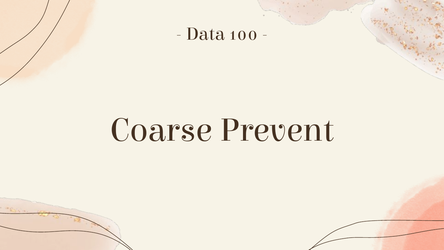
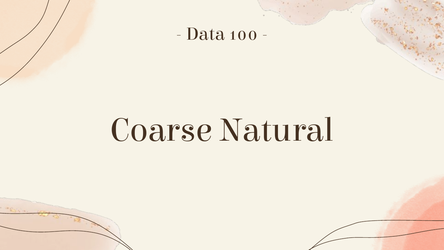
Prevent: Prevent -> Natural
